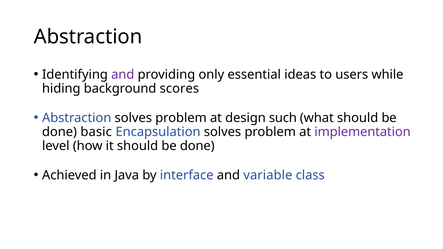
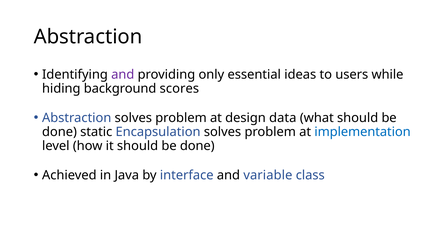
such: such -> data
basic: basic -> static
implementation colour: purple -> blue
